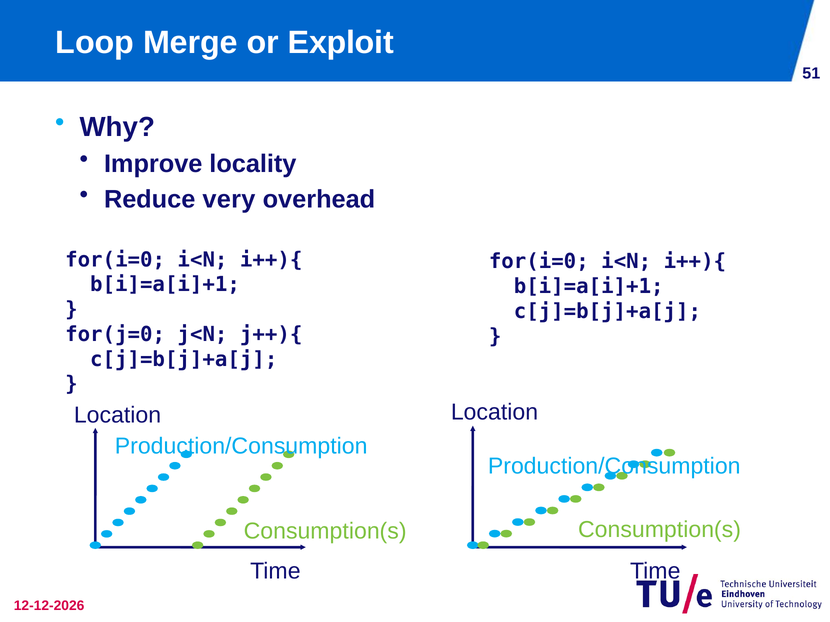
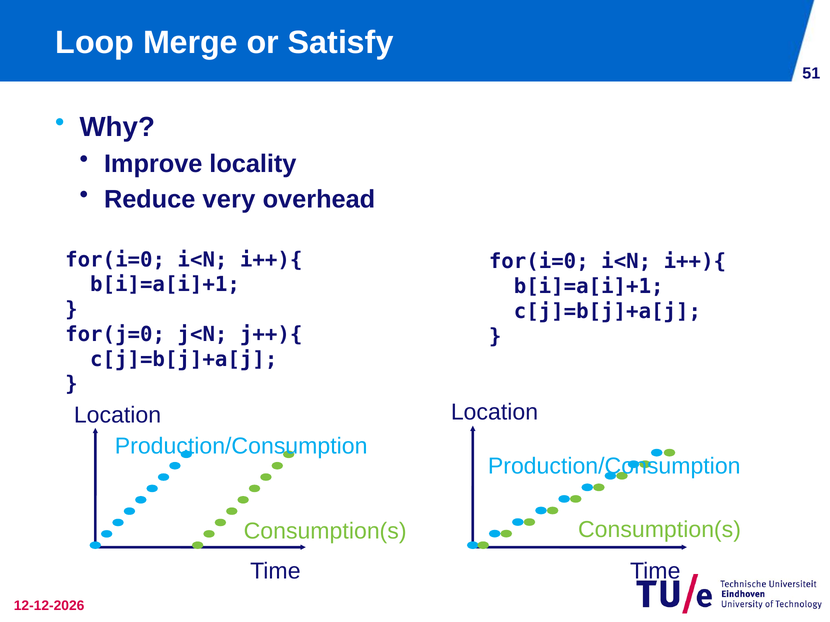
Exploit: Exploit -> Satisfy
